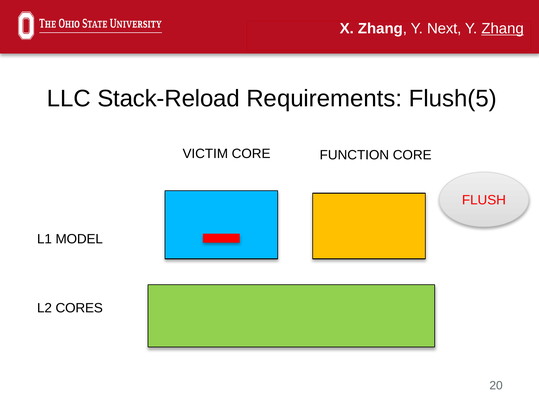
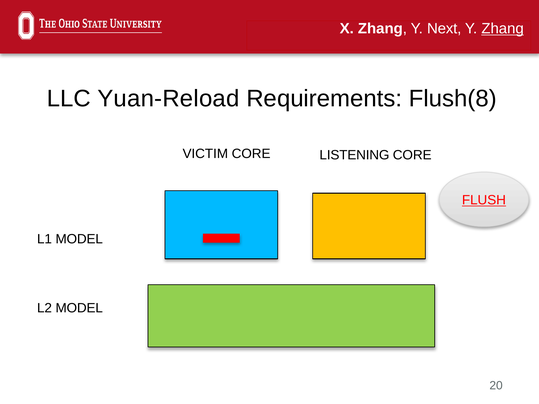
Stack-Reload: Stack-Reload -> Yuan-Reload
Flush(5: Flush(5 -> Flush(8
FUNCTION: FUNCTION -> LISTENING
FLUSH underline: none -> present
L2 CORES: CORES -> MODEL
